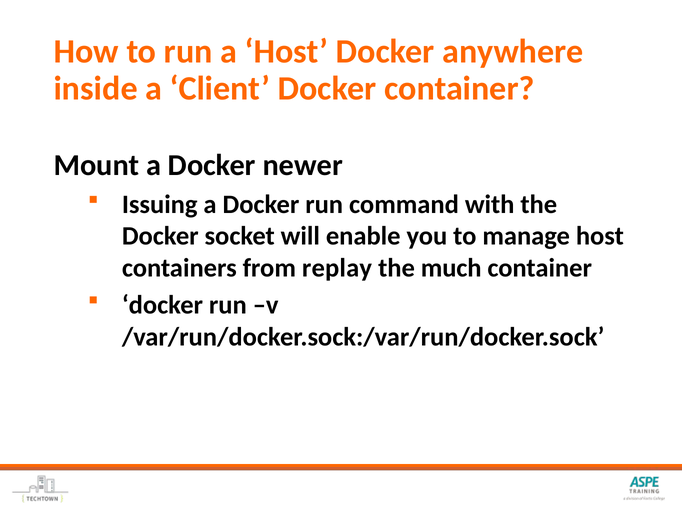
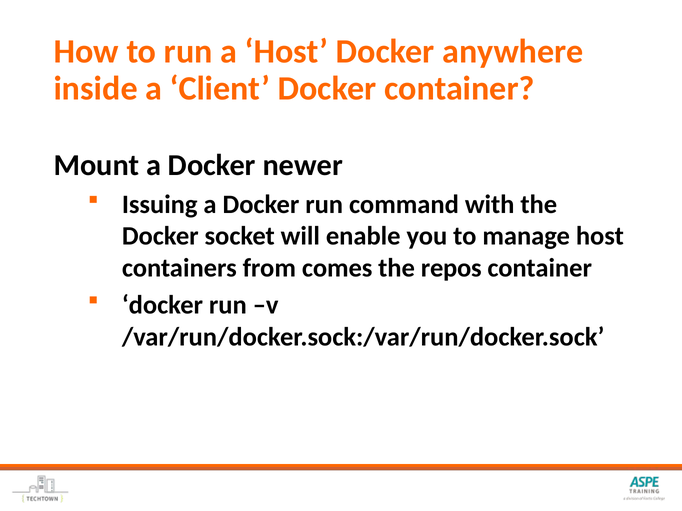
replay: replay -> comes
much: much -> repos
